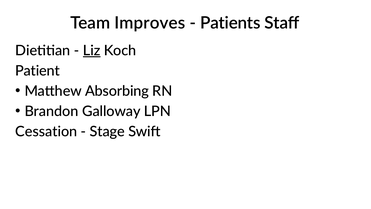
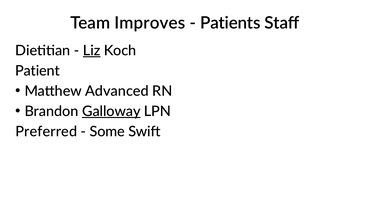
Absorbing: Absorbing -> Advanced
Galloway underline: none -> present
Cessation: Cessation -> Preferred
Stage: Stage -> Some
